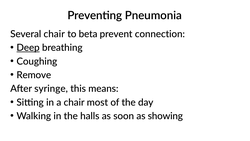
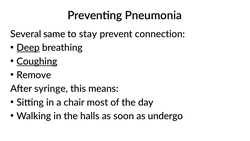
Several chair: chair -> same
beta: beta -> stay
Coughing underline: none -> present
showing: showing -> undergo
